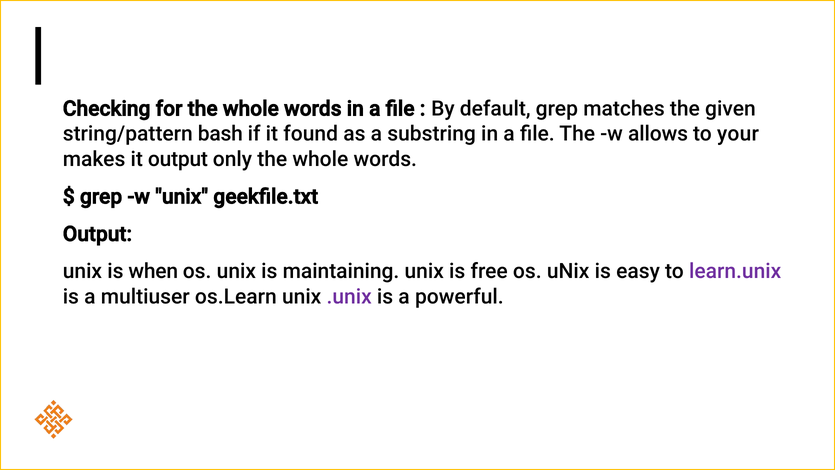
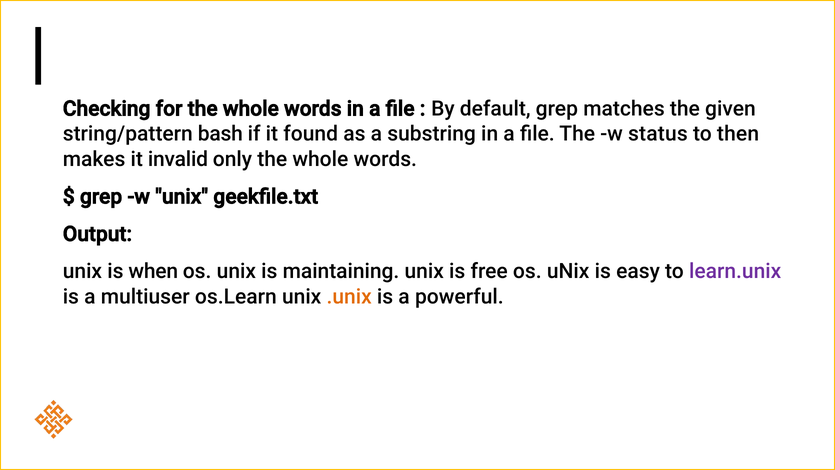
allows: allows -> status
your: your -> then
it output: output -> invalid
.unix colour: purple -> orange
